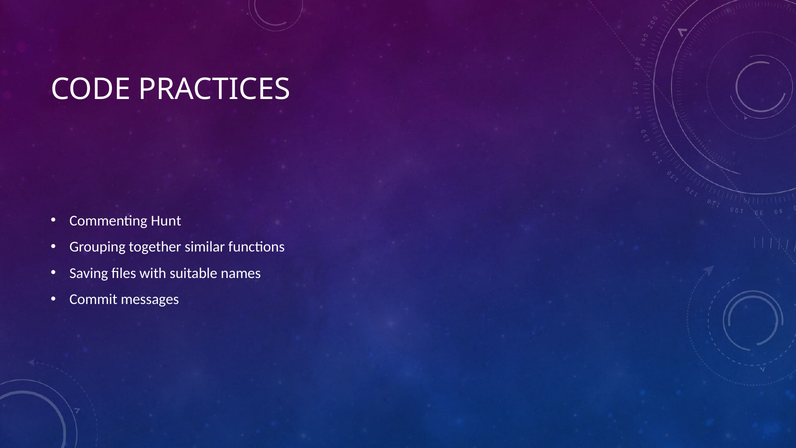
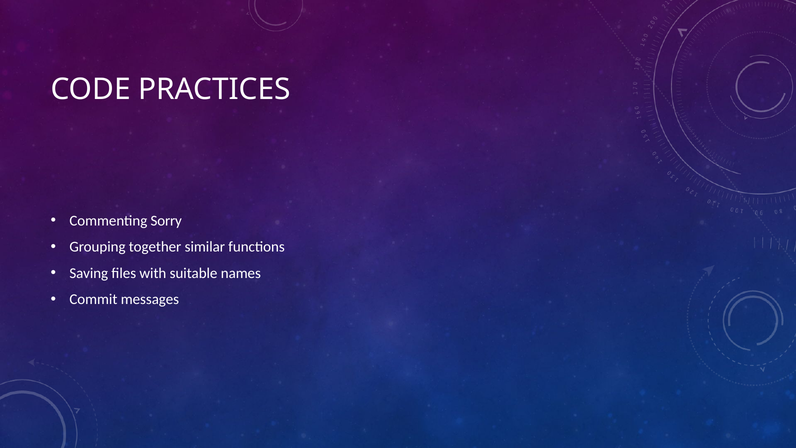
Hunt: Hunt -> Sorry
